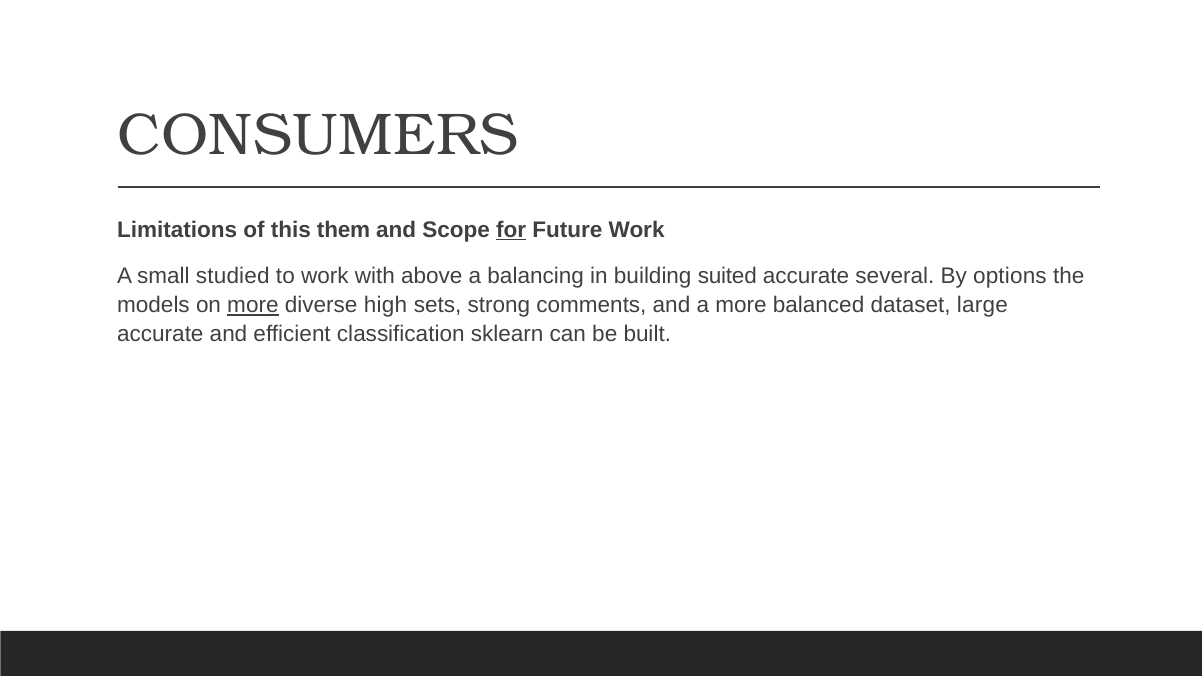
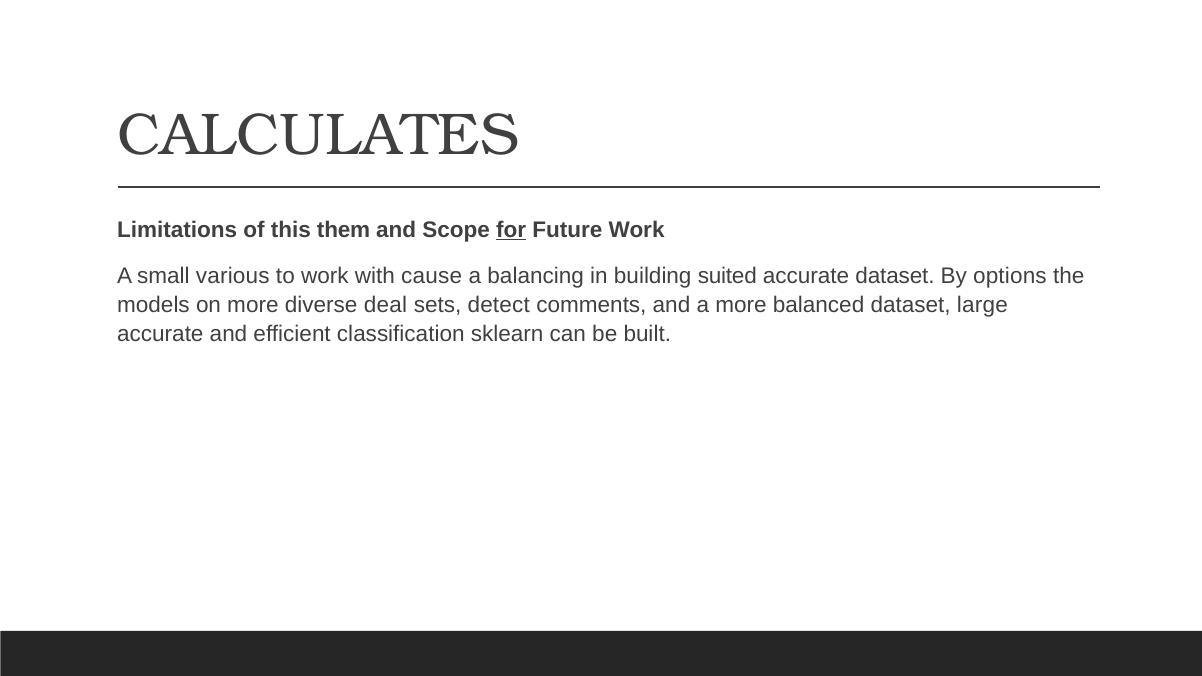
CONSUMERS: CONSUMERS -> CALCULATES
studied: studied -> various
above: above -> cause
accurate several: several -> dataset
more at (253, 306) underline: present -> none
high: high -> deal
strong: strong -> detect
